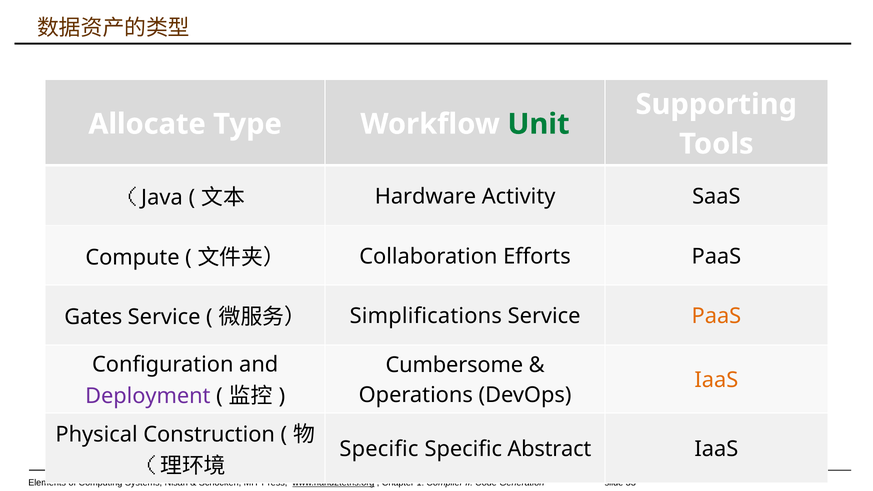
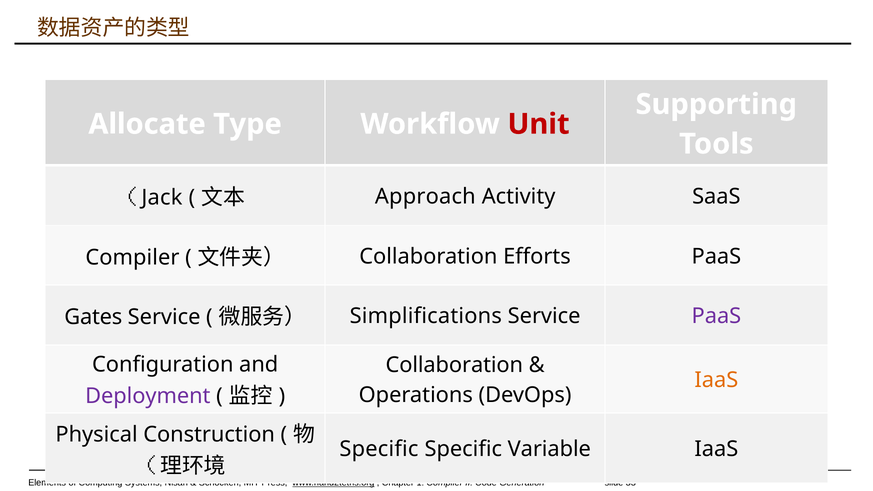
Unit colour: green -> red
Hardware: Hardware -> Approach
Java: Java -> Jack
Compute at (132, 257): Compute -> Compiler
PaaS at (716, 316) colour: orange -> purple
Cumbersome at (454, 365): Cumbersome -> Collaboration
Abstract: Abstract -> Variable
